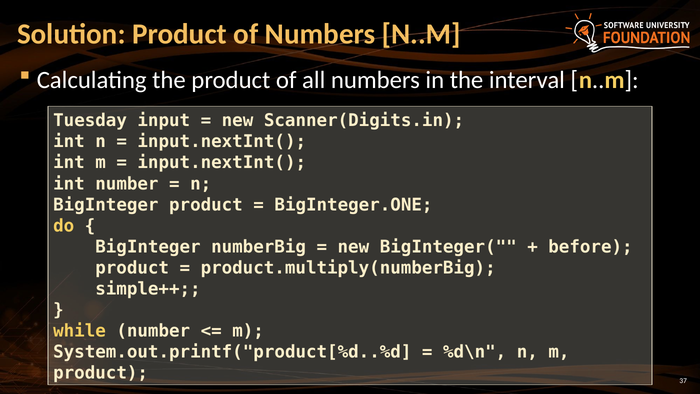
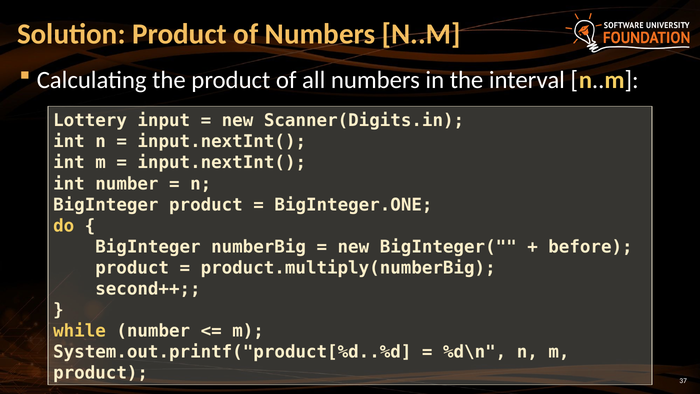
Tuesday: Tuesday -> Lottery
simple++: simple++ -> second++
